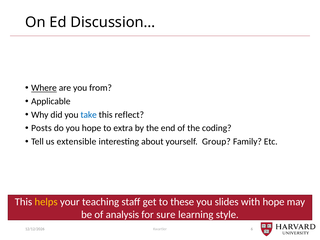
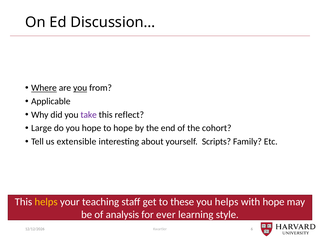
you at (80, 88) underline: none -> present
take colour: blue -> purple
Posts: Posts -> Large
to extra: extra -> hope
coding: coding -> cohort
Group: Group -> Scripts
you slides: slides -> helps
sure: sure -> ever
